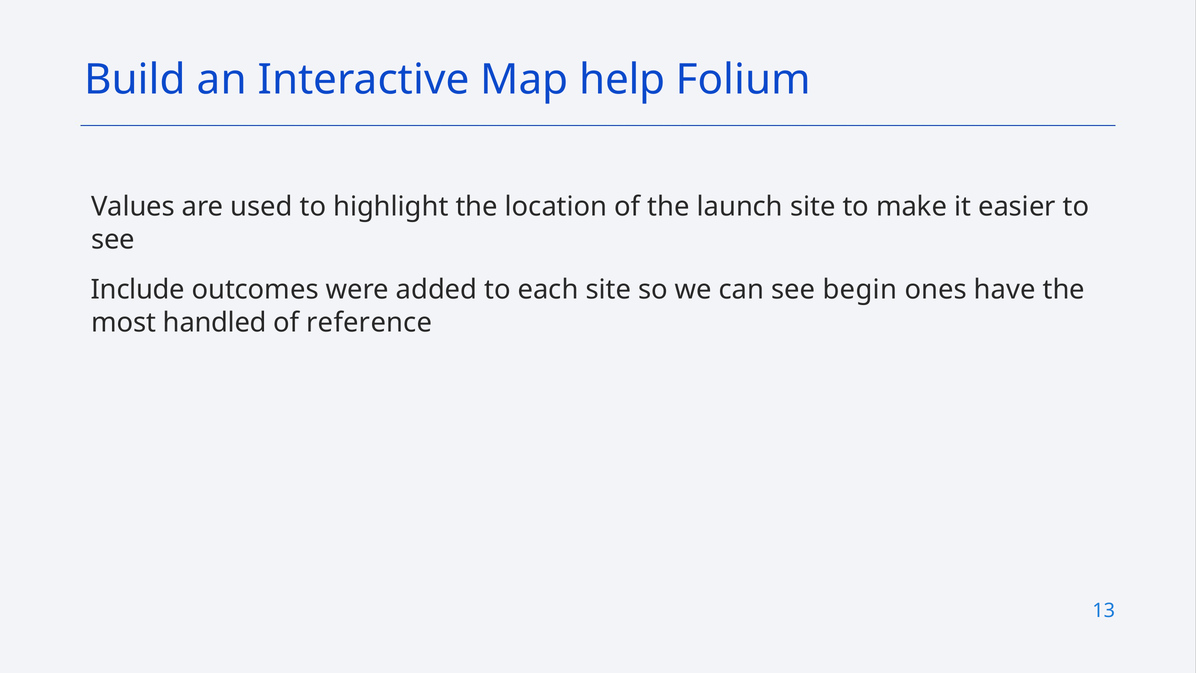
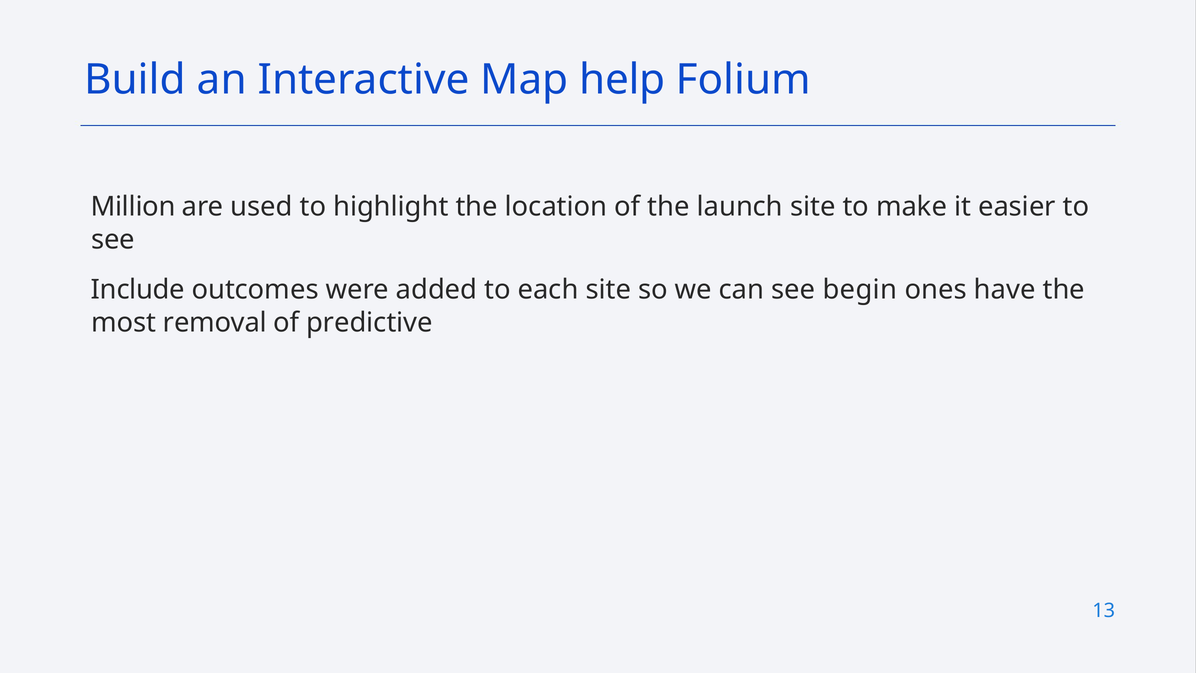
Values: Values -> Million
handled: handled -> removal
reference: reference -> predictive
